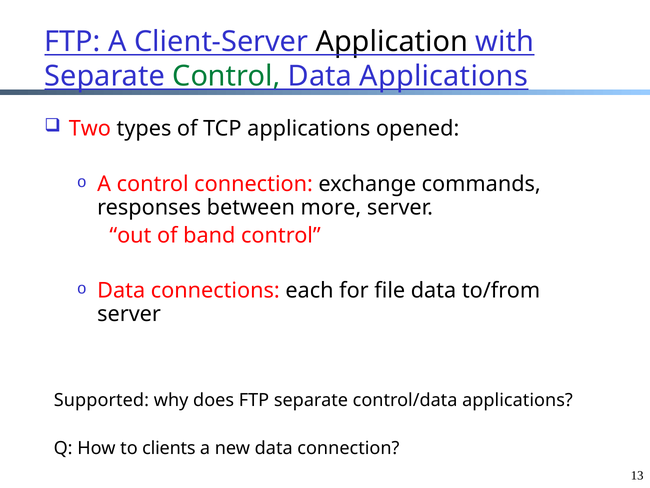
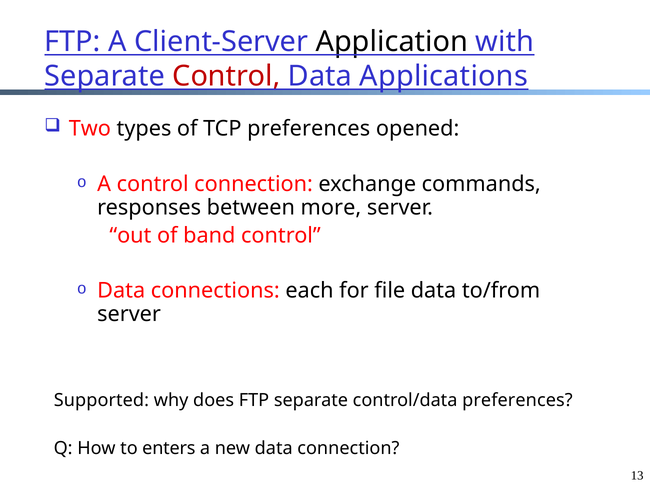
Control at (226, 76) colour: green -> red
TCP applications: applications -> preferences
control/data applications: applications -> preferences
clients: clients -> enters
